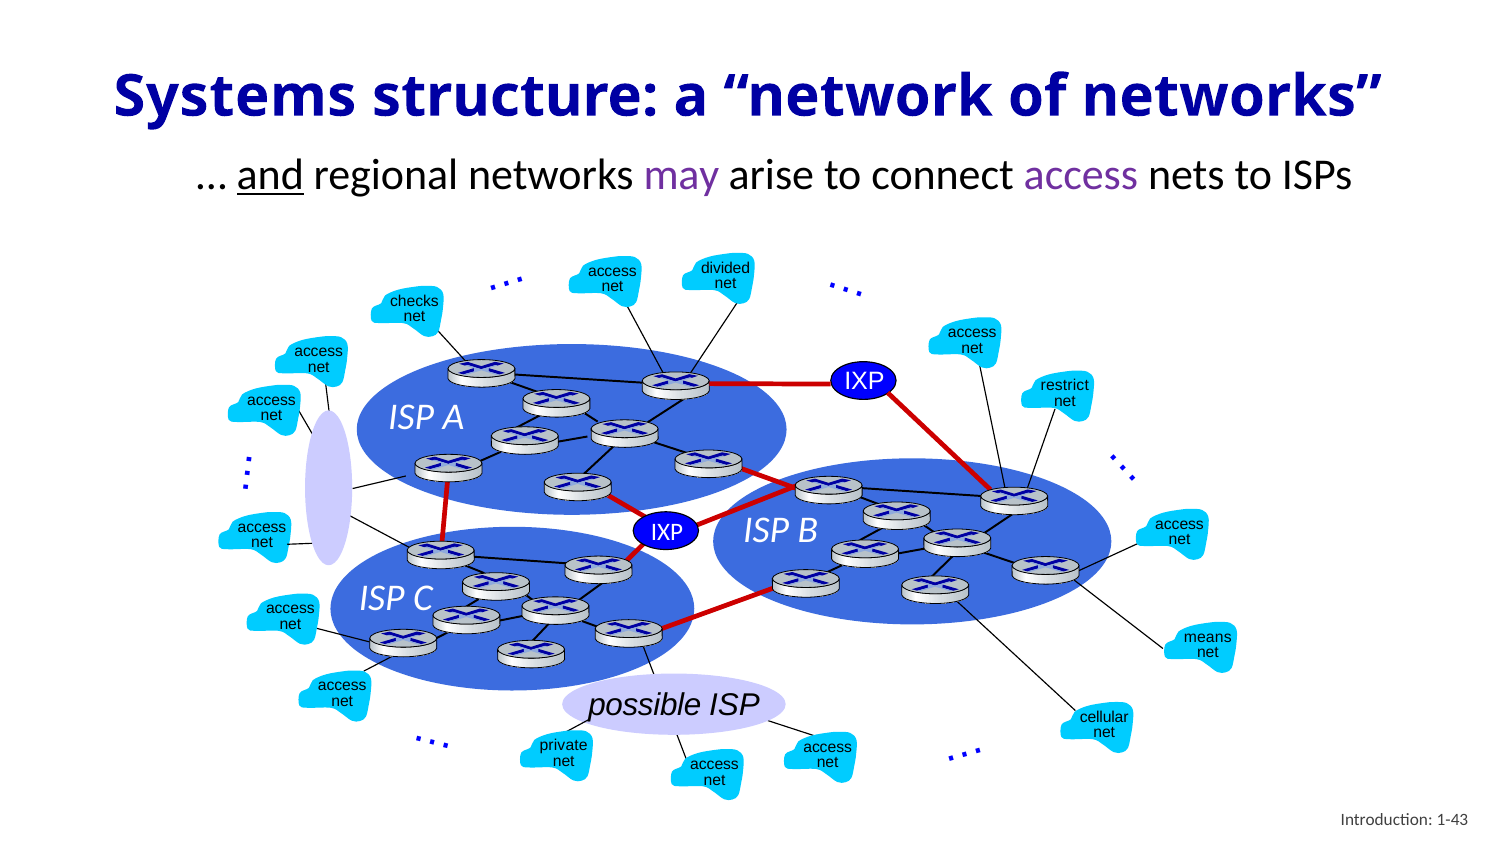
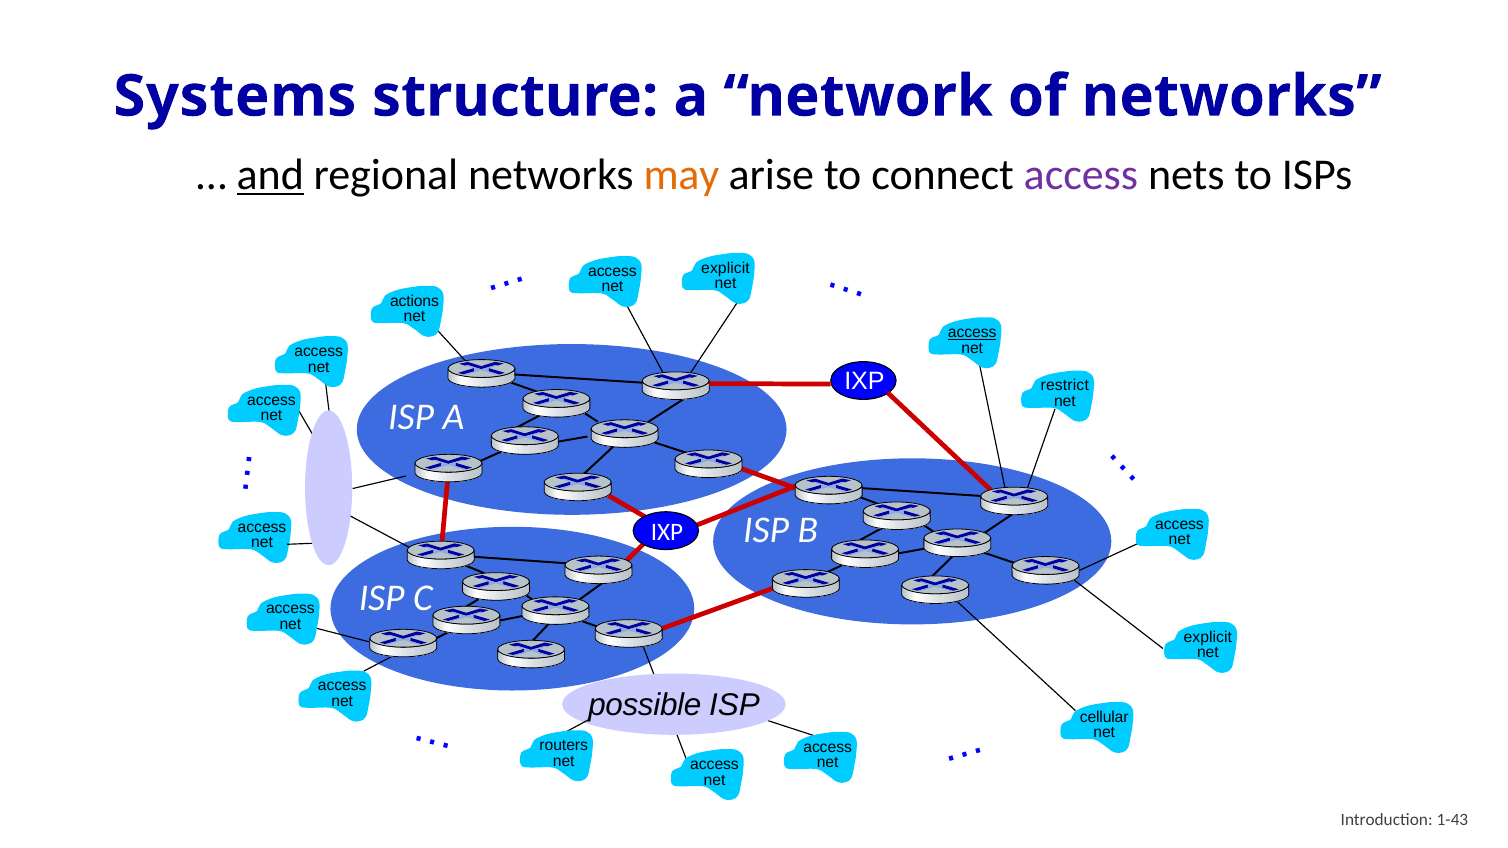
may colour: purple -> orange
divided at (726, 268): divided -> explicit
checks: checks -> actions
access at (972, 332) underline: none -> present
means at (1208, 637): means -> explicit
private: private -> routers
